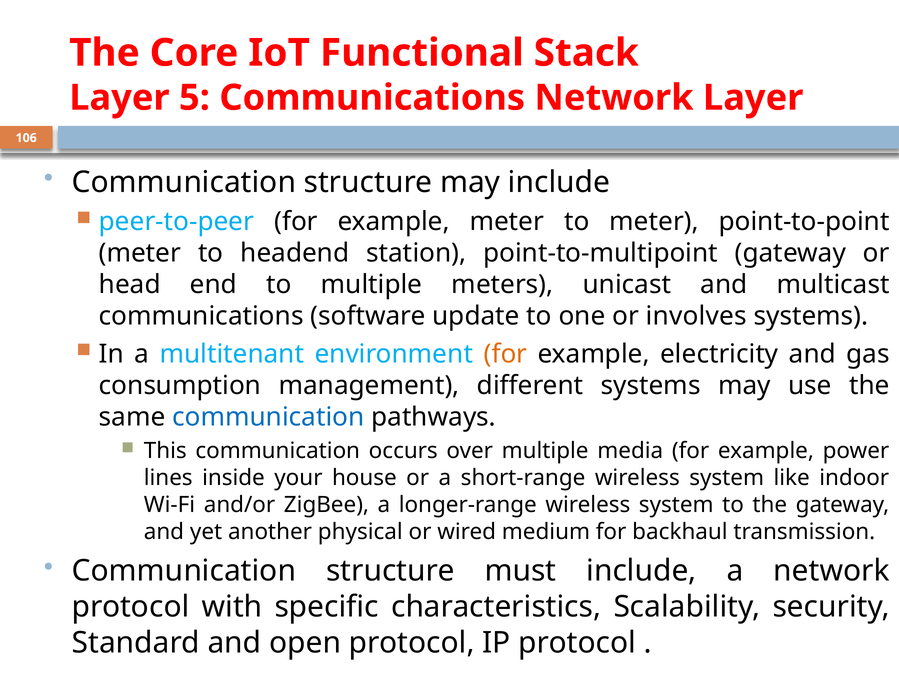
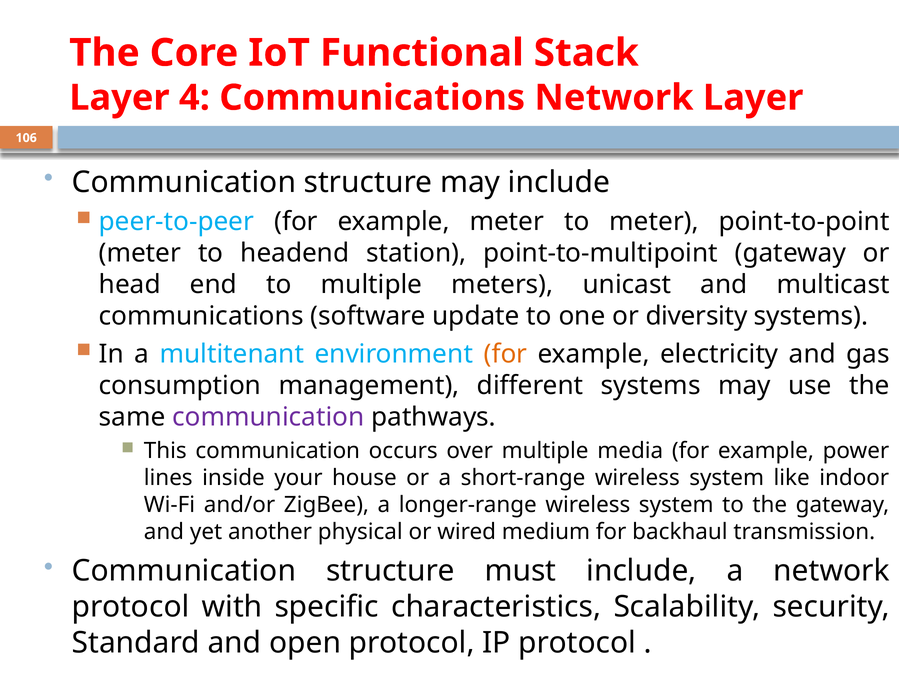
5: 5 -> 4
involves: involves -> diversity
communication at (268, 417) colour: blue -> purple
